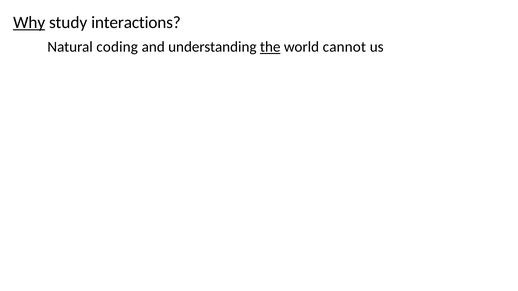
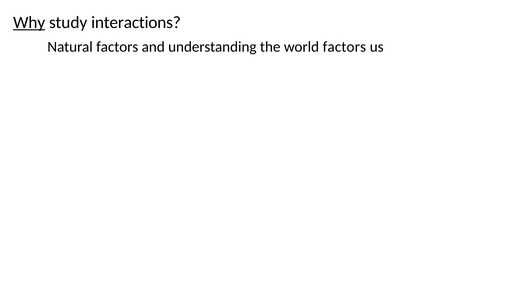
Natural coding: coding -> factors
the underline: present -> none
world cannot: cannot -> factors
